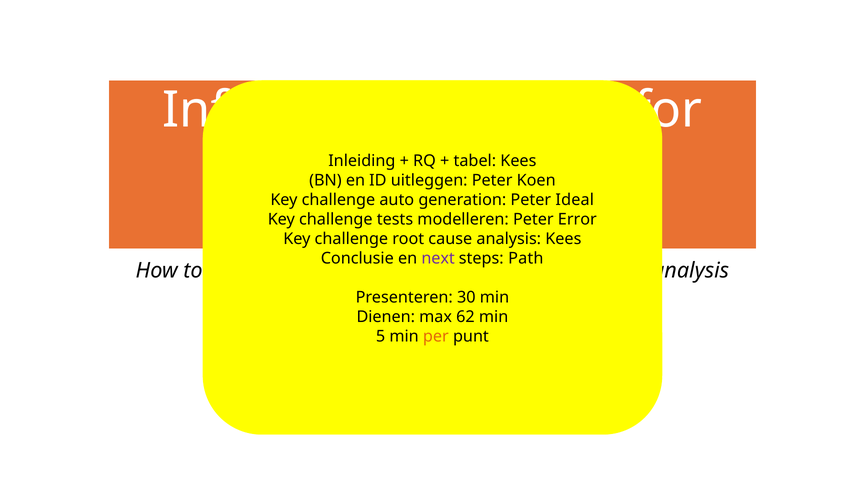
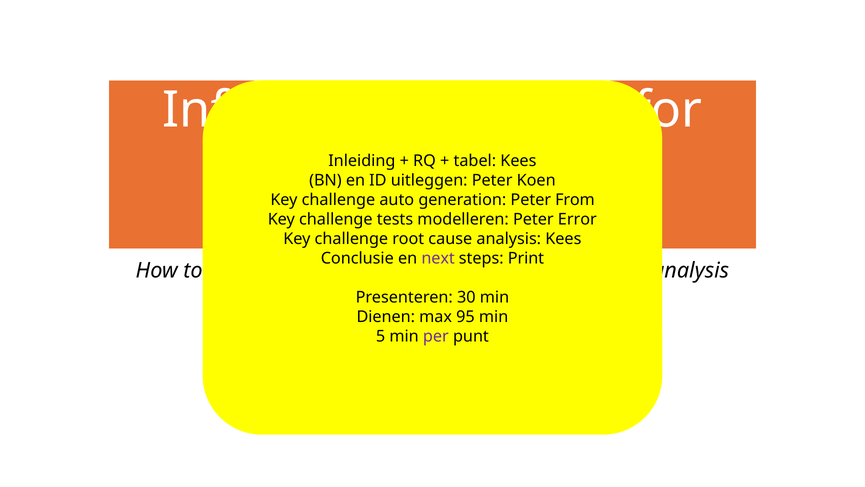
Ideal: Ideal -> From
Path: Path -> Print
62: 62 -> 95
per colour: orange -> purple
